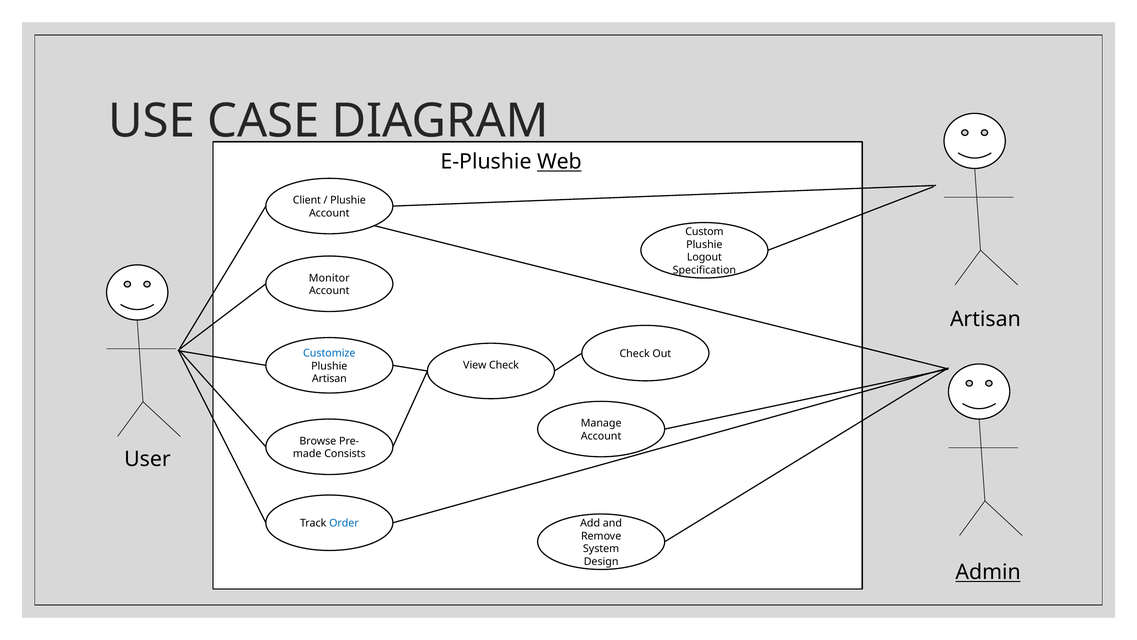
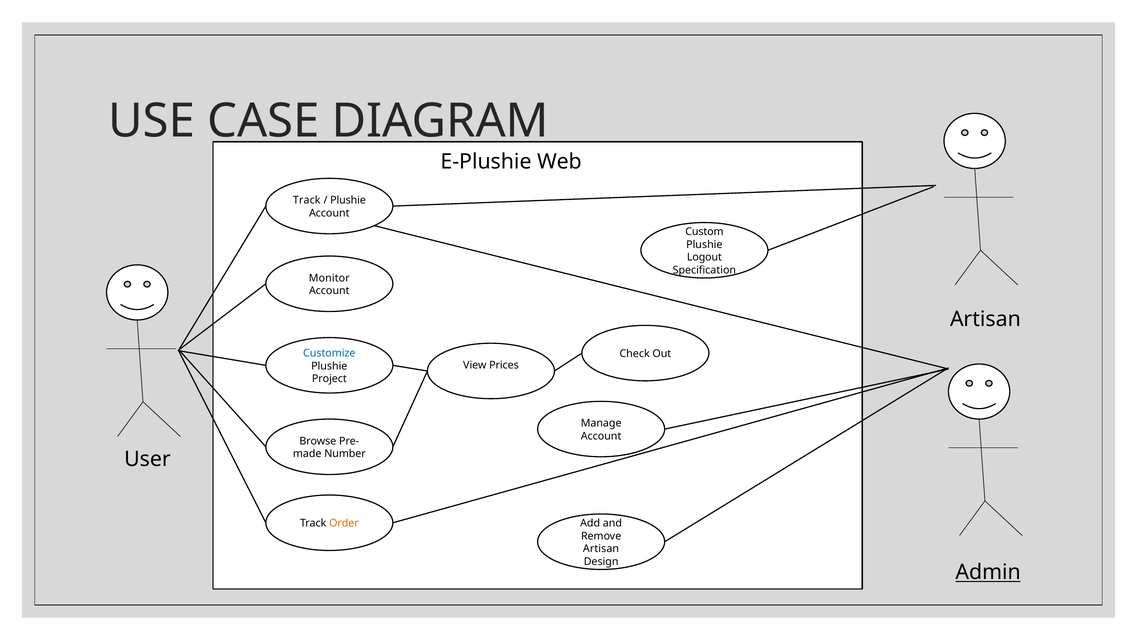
Web underline: present -> none
Client at (307, 200): Client -> Track
View Check: Check -> Prices
Artisan at (329, 379): Artisan -> Project
Consists: Consists -> Number
Order colour: blue -> orange
System at (601, 548): System -> Artisan
